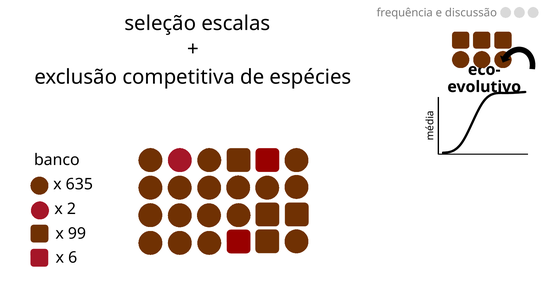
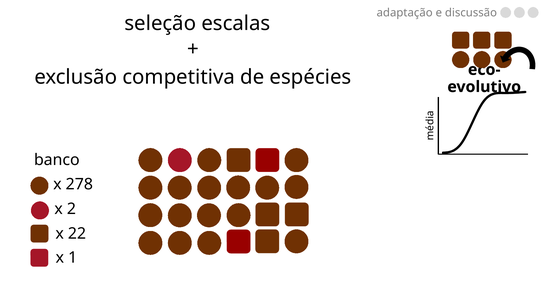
frequência: frequência -> adaptação
635: 635 -> 278
99: 99 -> 22
6: 6 -> 1
